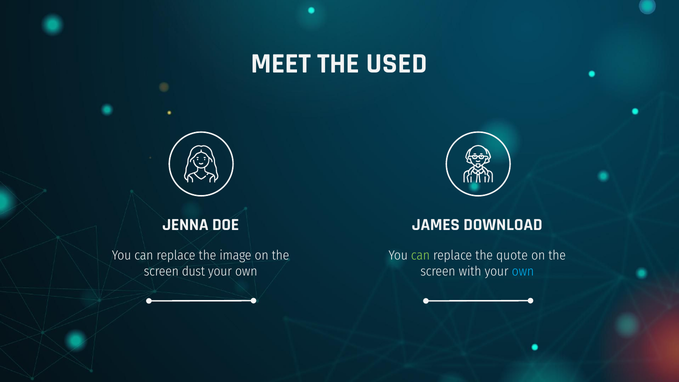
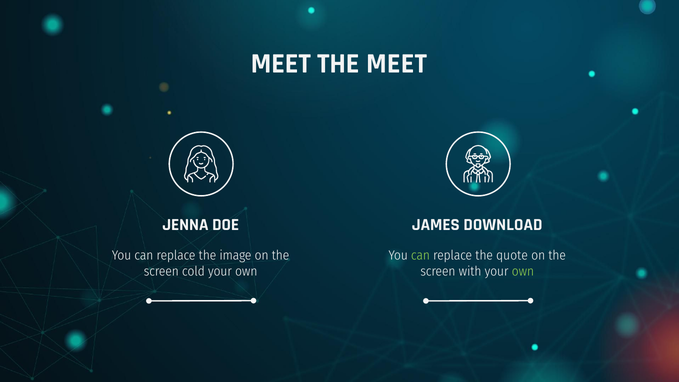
THE USED: USED -> MEET
dust: dust -> cold
own at (523, 271) colour: light blue -> light green
